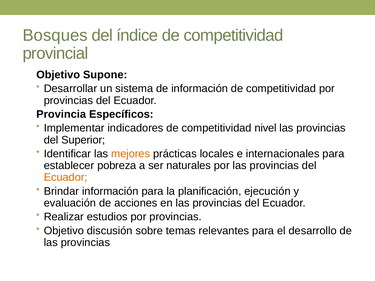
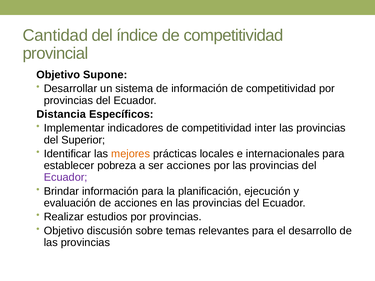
Bosques: Bosques -> Cantidad
Provincia: Provincia -> Distancia
nivel: nivel -> inter
ser naturales: naturales -> acciones
Ecuador at (66, 178) colour: orange -> purple
